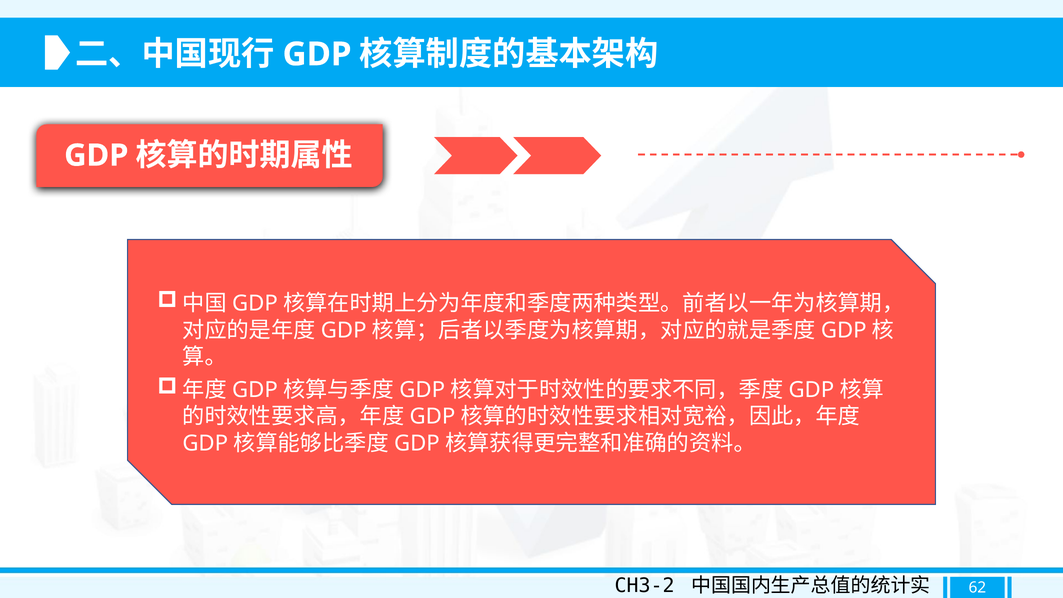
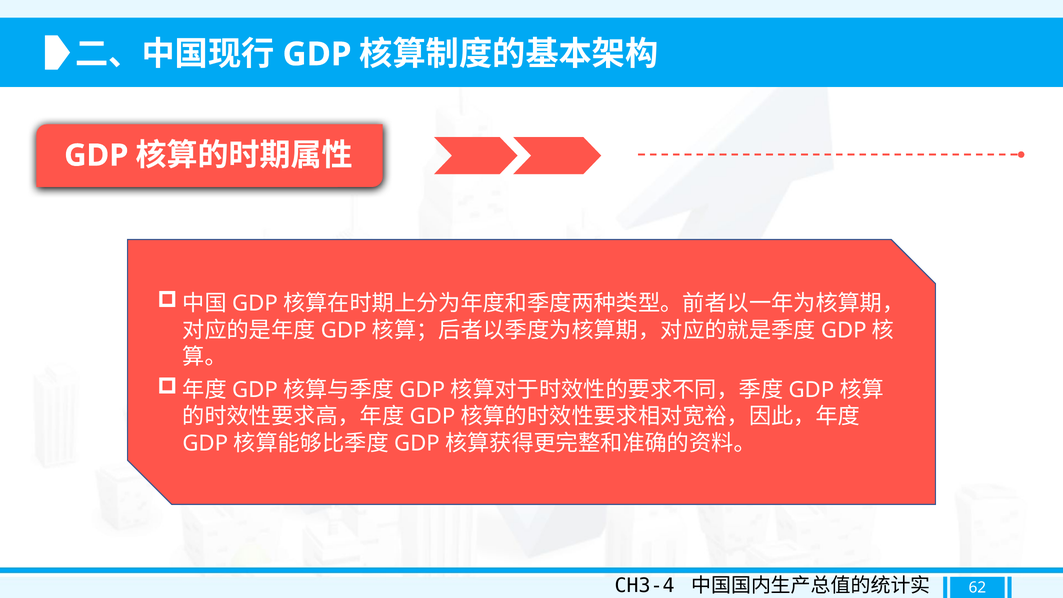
CH3-2: CH3-2 -> CH3-4
